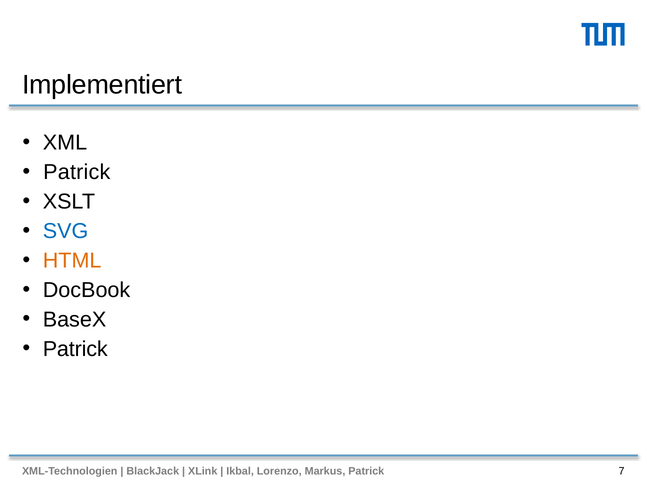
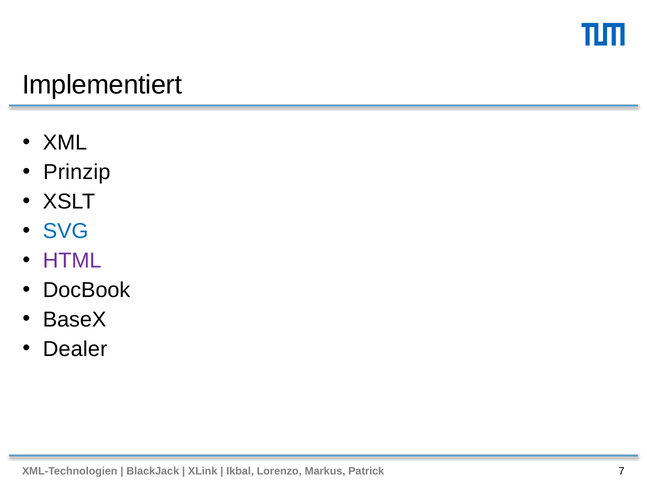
Patrick at (77, 172): Patrick -> Prinzip
HTML colour: orange -> purple
Patrick at (75, 349): Patrick -> Dealer
